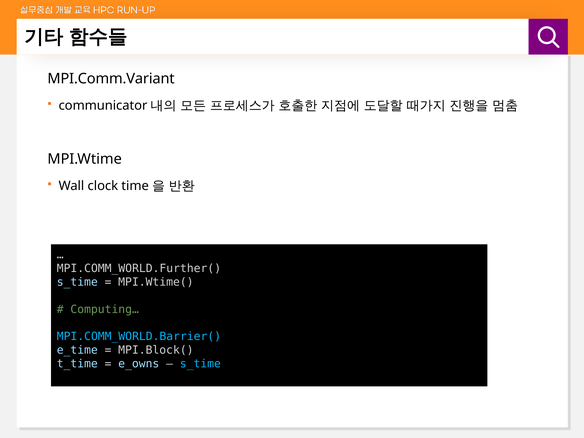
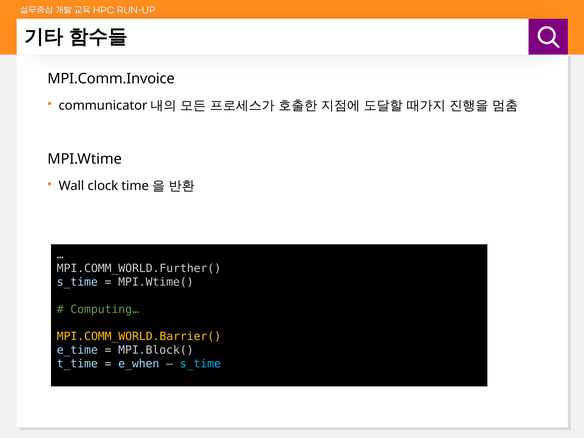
MPI.Comm.Variant: MPI.Comm.Variant -> MPI.Comm.Invoice
MPI.COMM_WORLD.Barrier( colour: light blue -> yellow
e_owns: e_owns -> e_when
